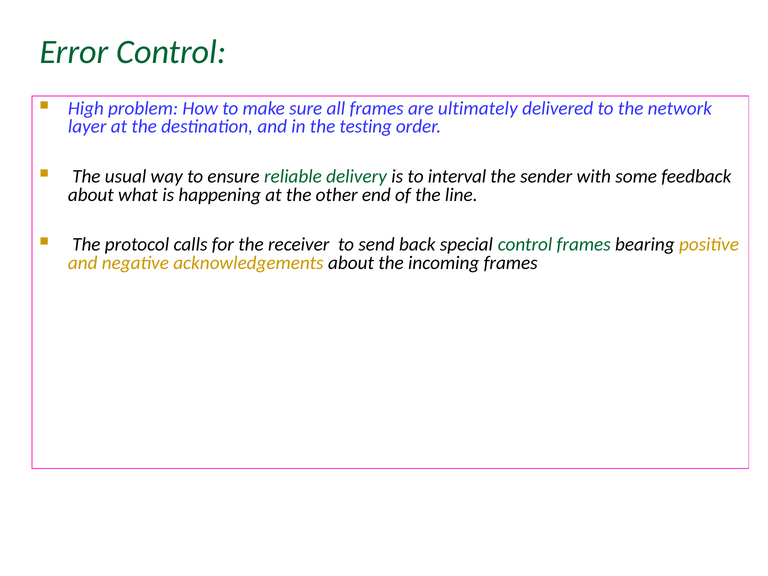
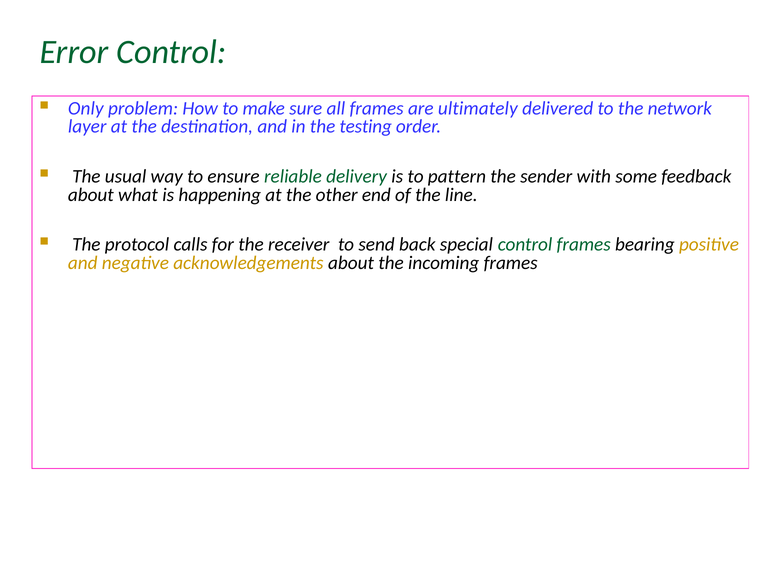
High: High -> Only
interval: interval -> pattern
